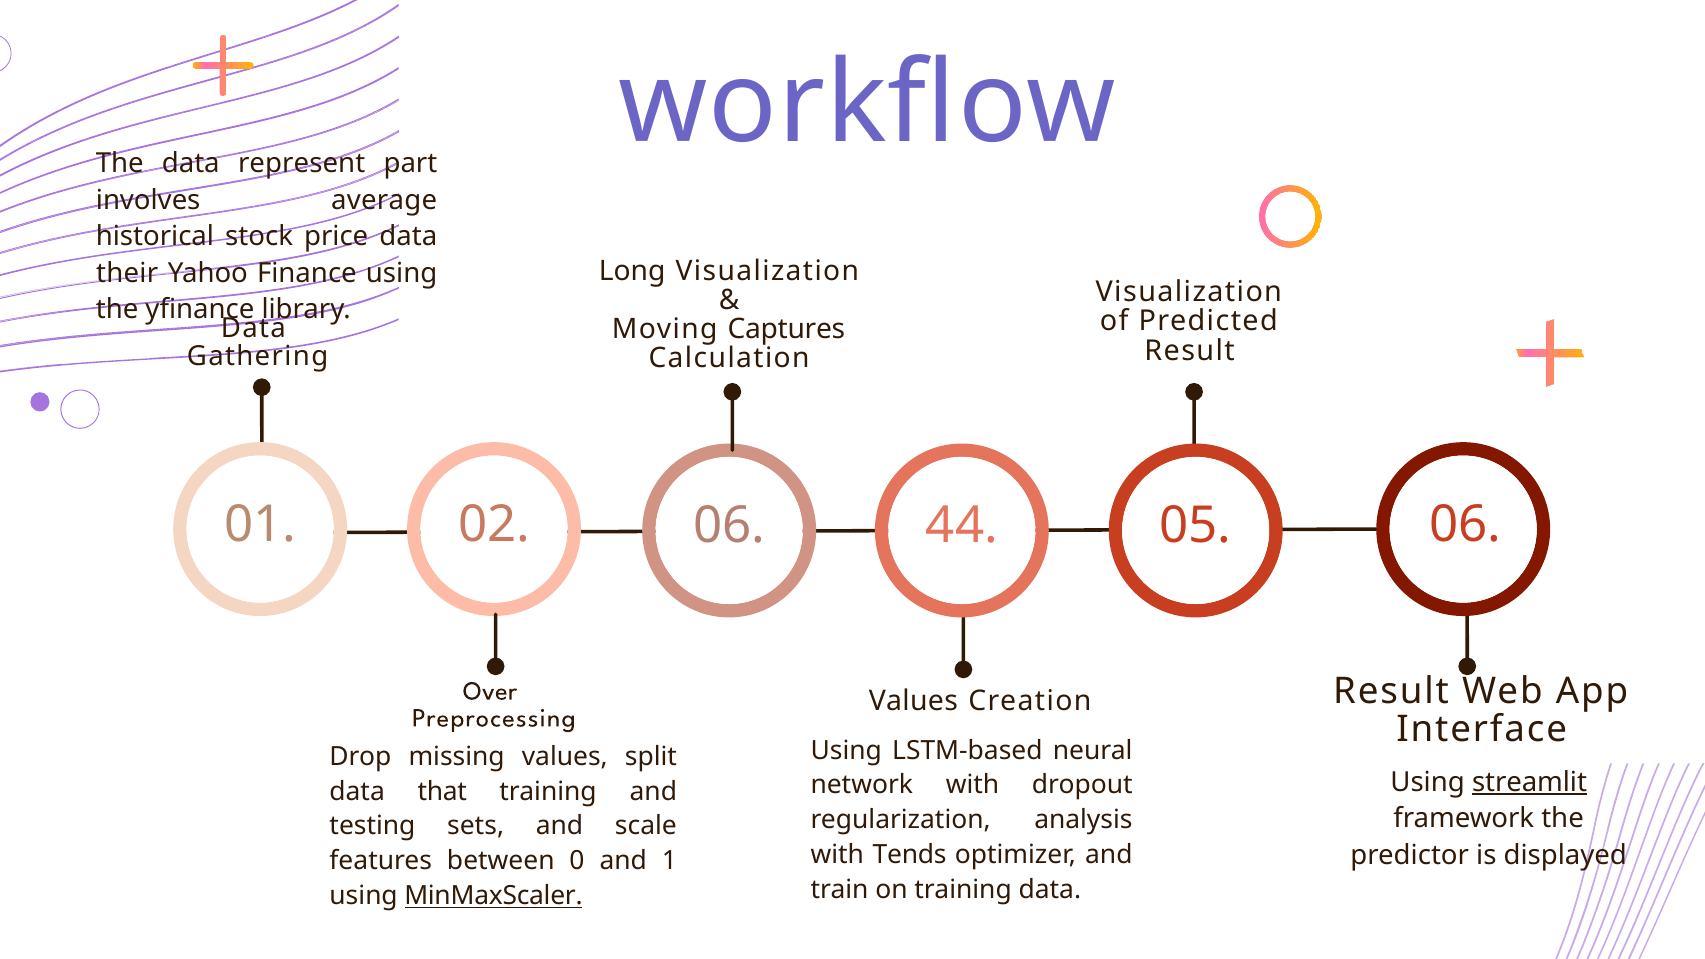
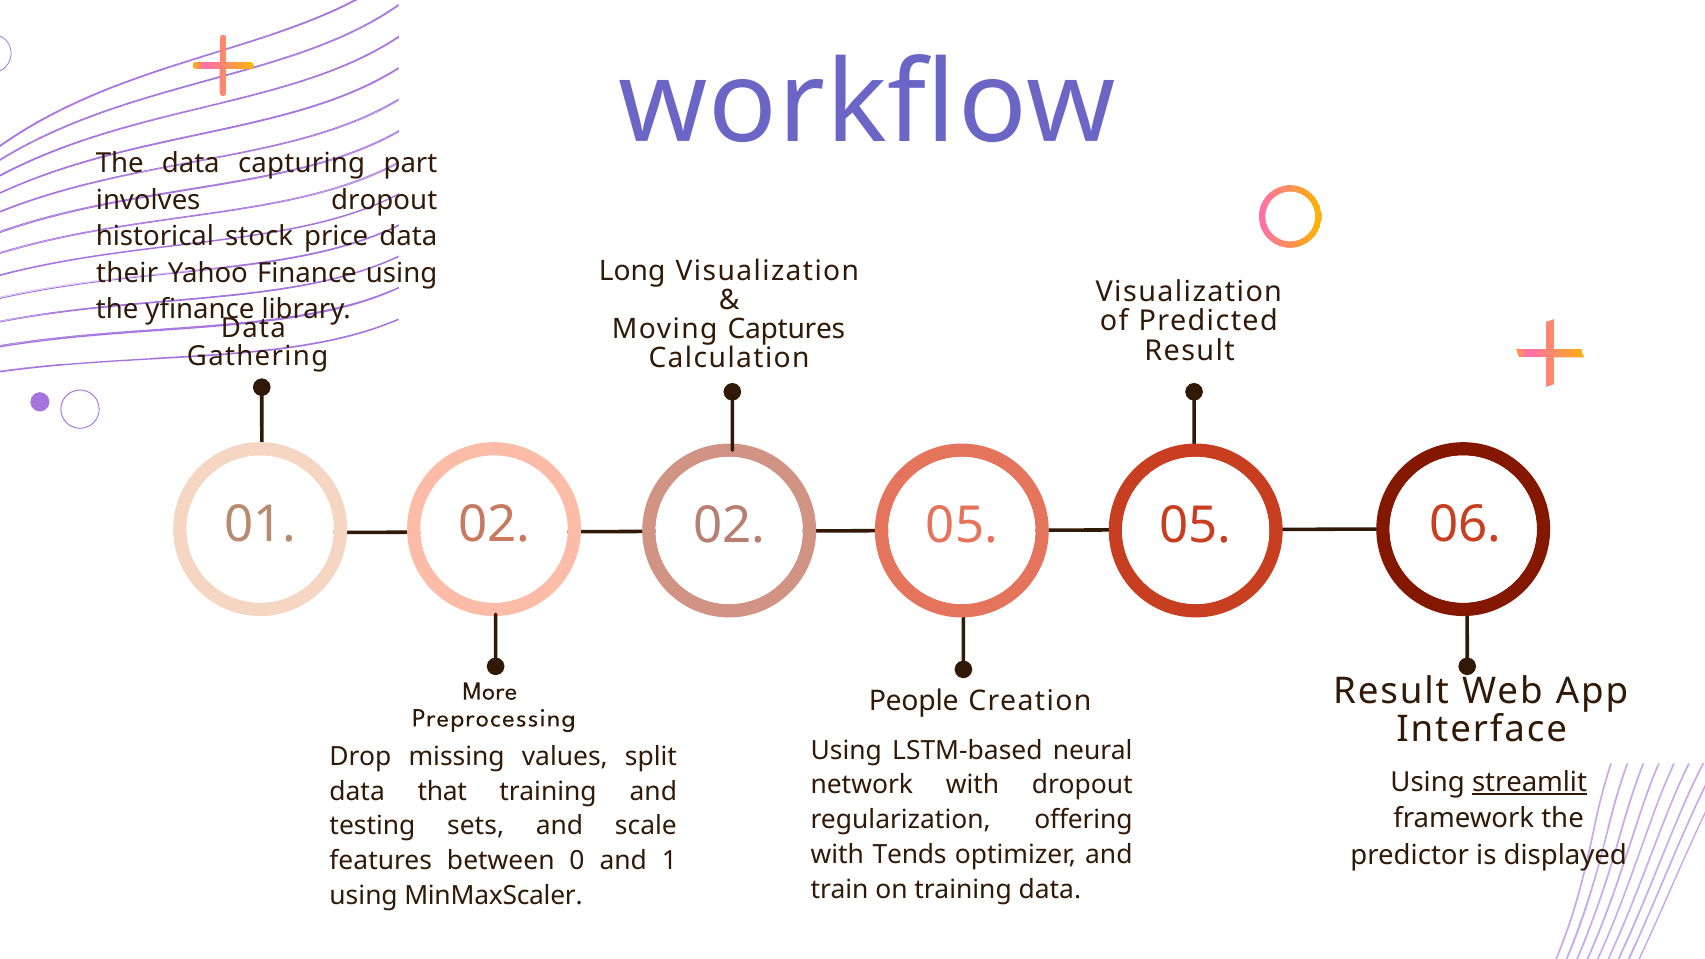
represent: represent -> capturing
involves average: average -> dropout
01 06: 06 -> 02
02 44: 44 -> 05
Over: Over -> More
Preprocessing Values: Values -> People
analysis: analysis -> offering
MinMaxScaler underline: present -> none
